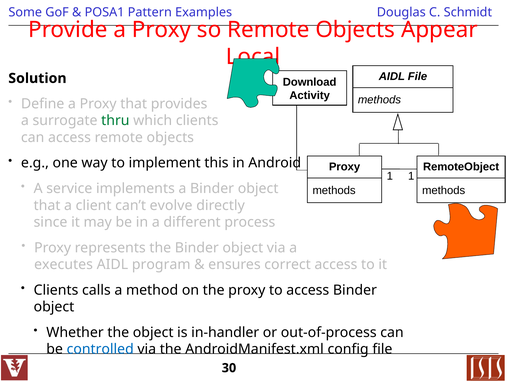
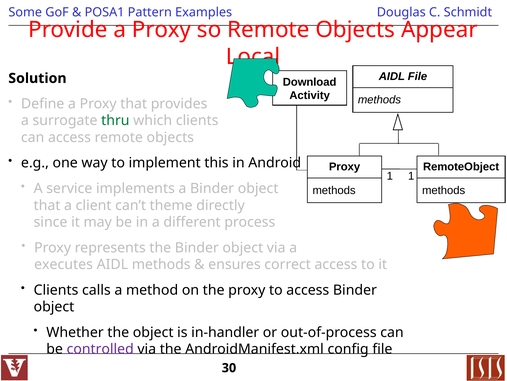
evolve: evolve -> theme
AIDL program: program -> methods
controlled colour: blue -> purple
